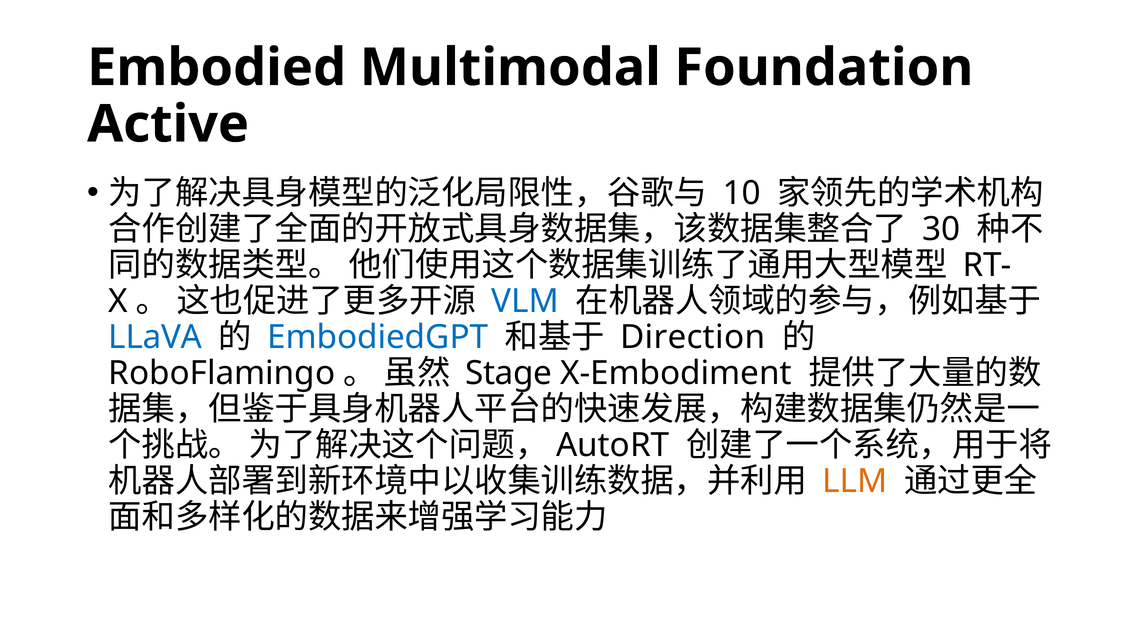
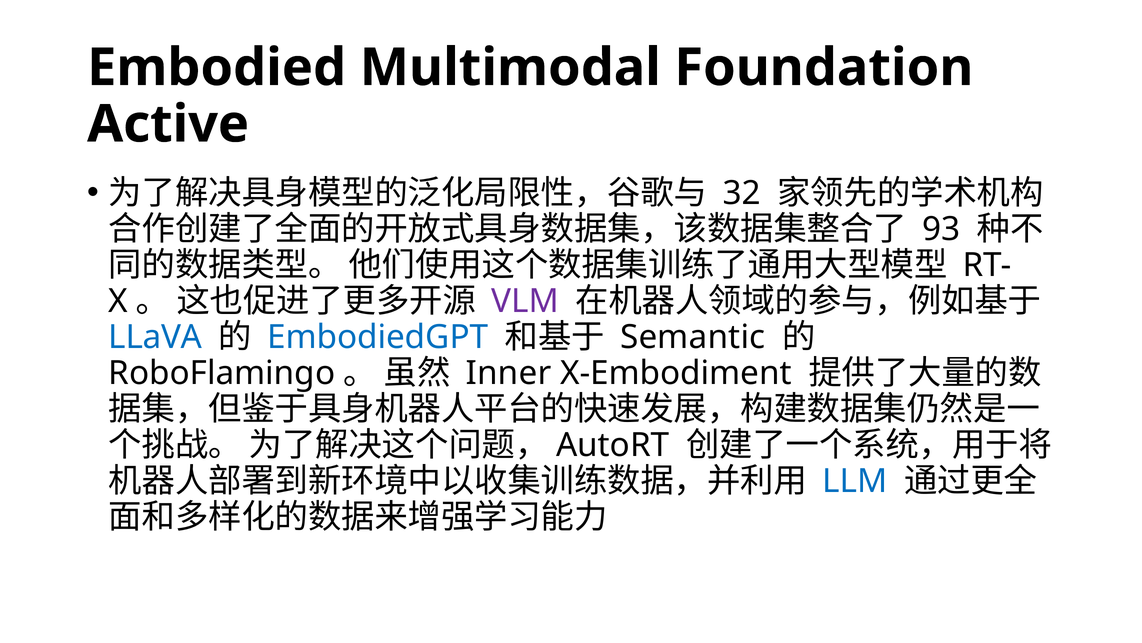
10: 10 -> 32
30: 30 -> 93
VLM colour: blue -> purple
Direction: Direction -> Semantic
Stage: Stage -> Inner
LLM colour: orange -> blue
